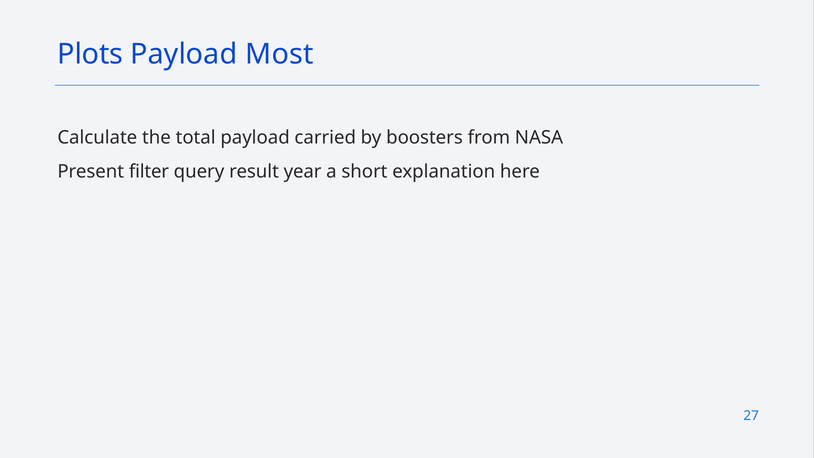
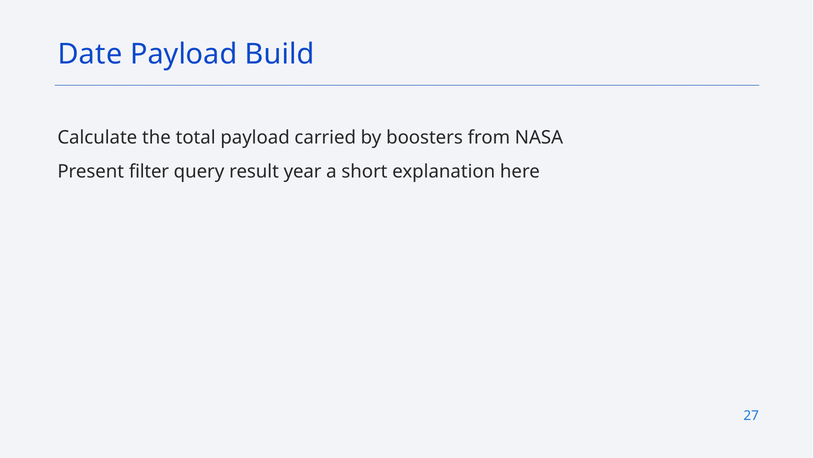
Plots: Plots -> Date
Most: Most -> Build
